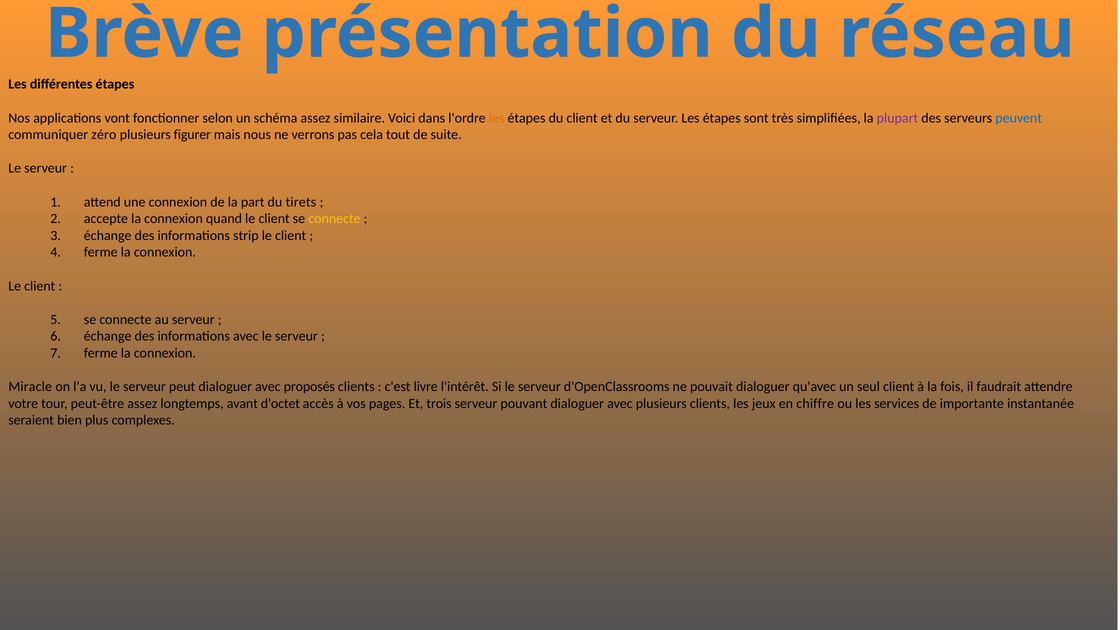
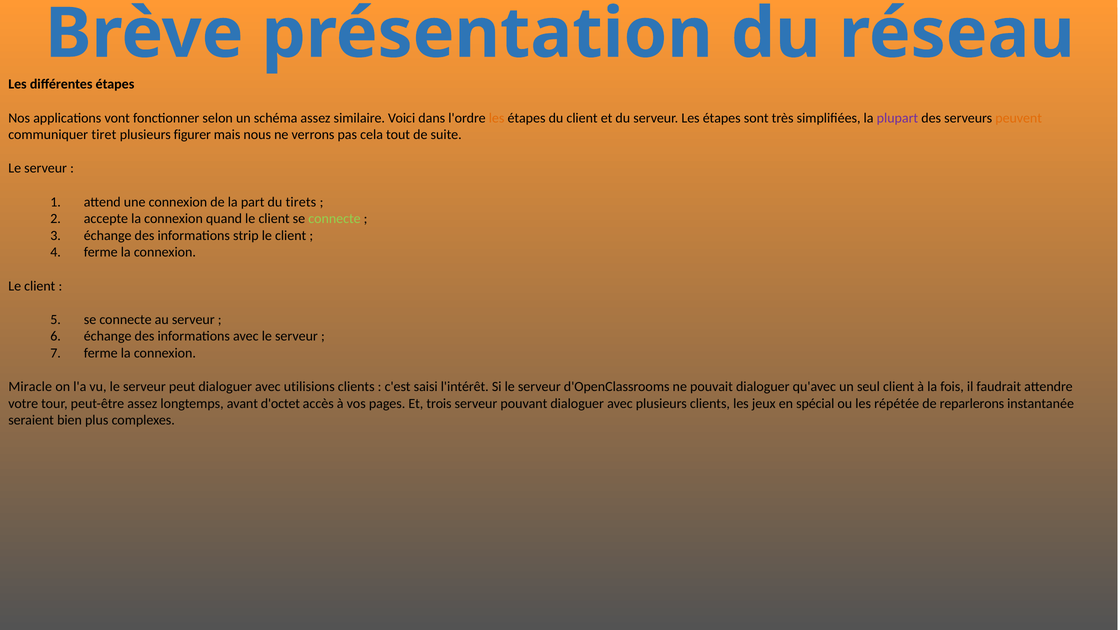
peuvent colour: blue -> orange
zéro: zéro -> tiret
connecte at (335, 219) colour: yellow -> light green
proposés: proposés -> utilisions
livre: livre -> saisi
chiffre: chiffre -> spécial
services: services -> répétée
importante: importante -> reparlerons
